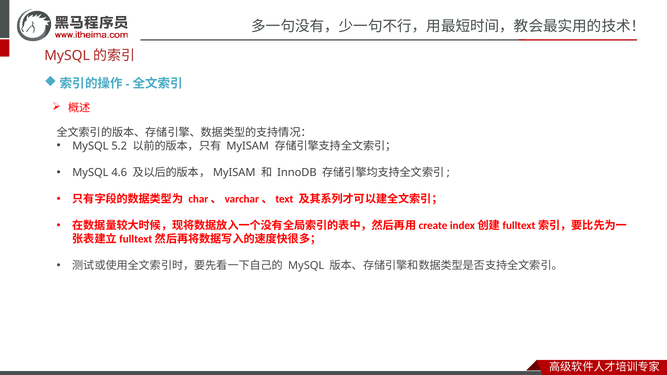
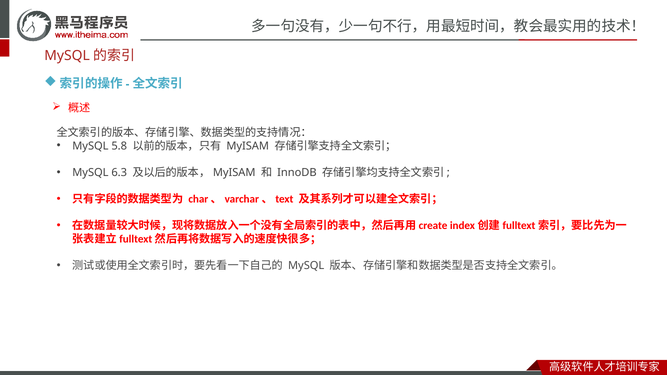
5.2: 5.2 -> 5.8
4.6: 4.6 -> 6.3
